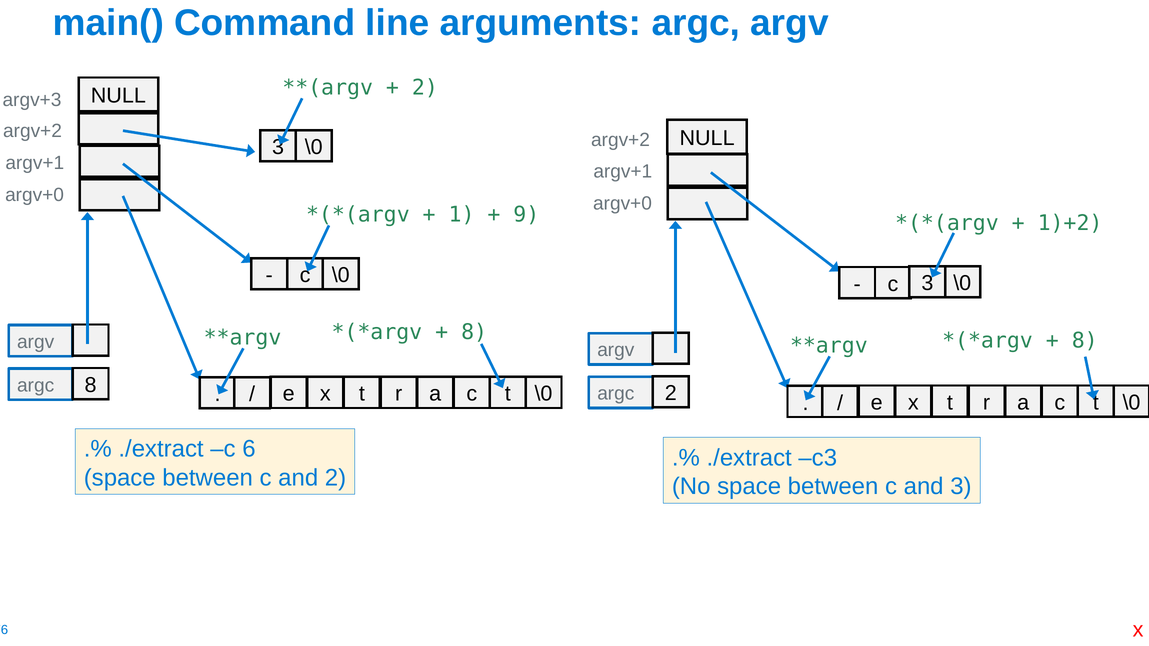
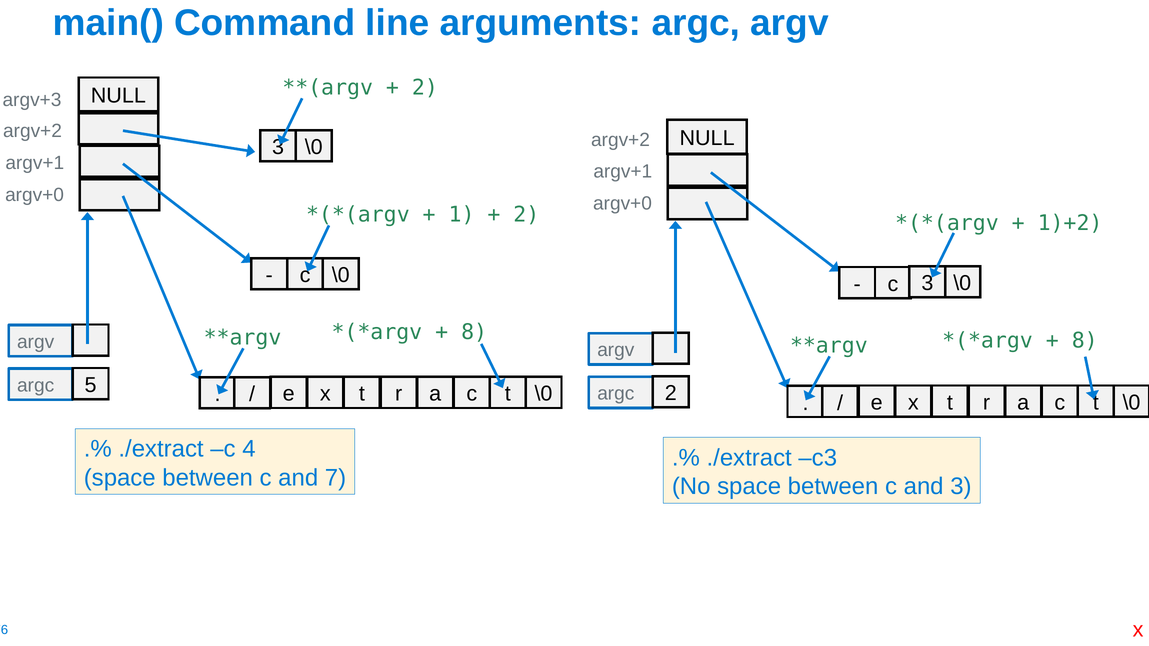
9 at (526, 215): 9 -> 2
argc 8: 8 -> 5
6: 6 -> 4
and 2: 2 -> 7
